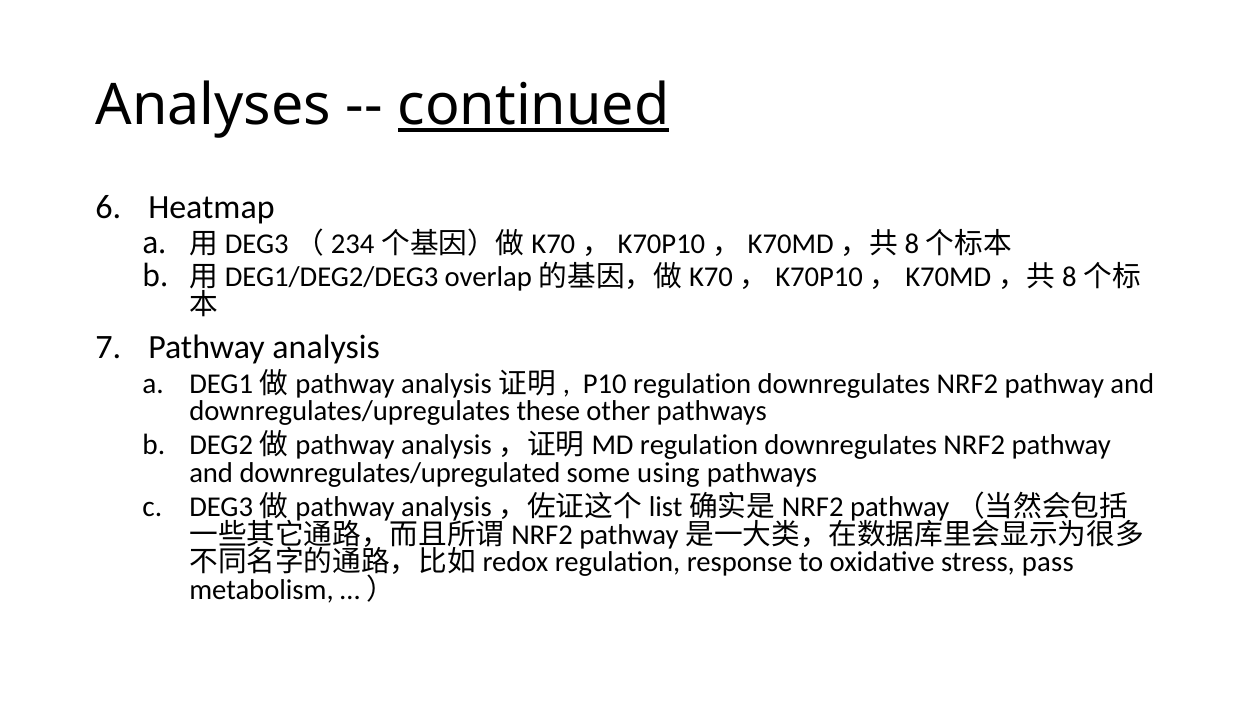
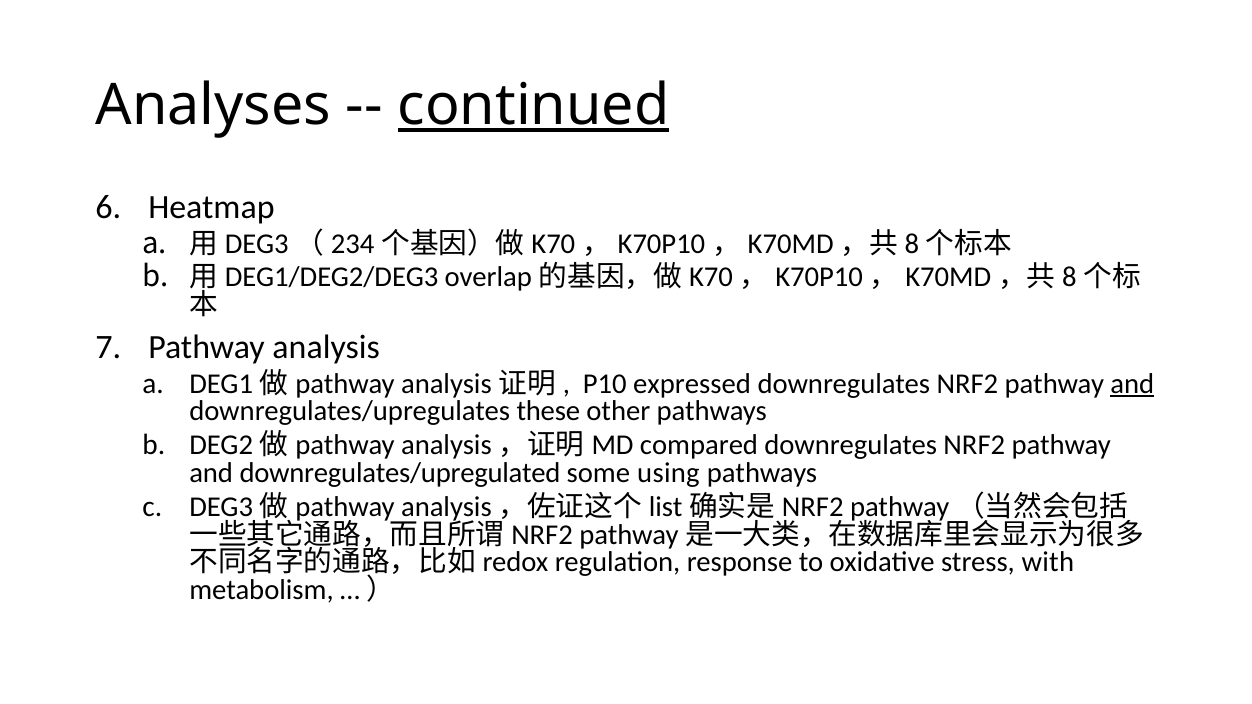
P10 regulation: regulation -> expressed
and at (1132, 384) underline: none -> present
regulation at (699, 445): regulation -> compared
pass: pass -> with
